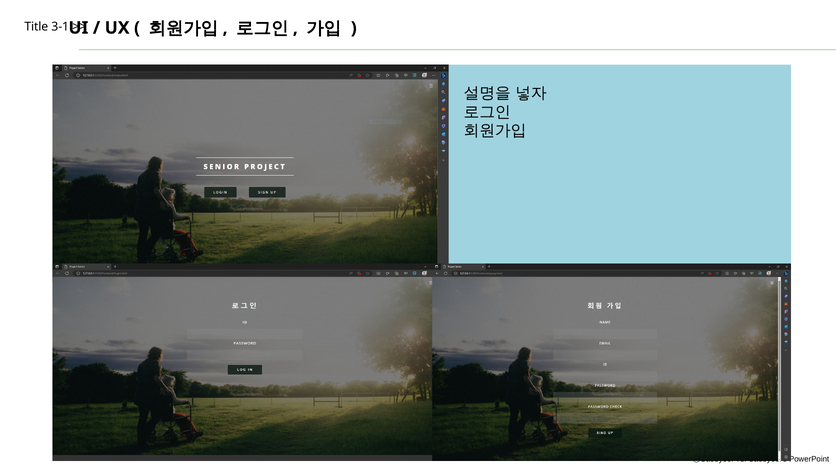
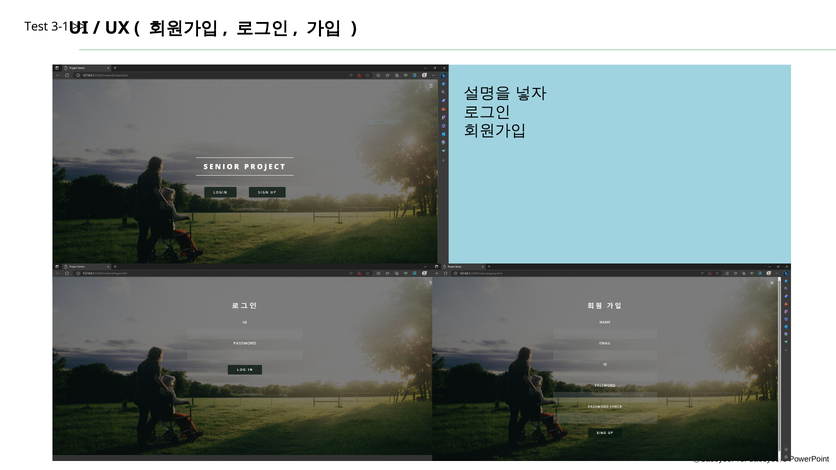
Title: Title -> Test
